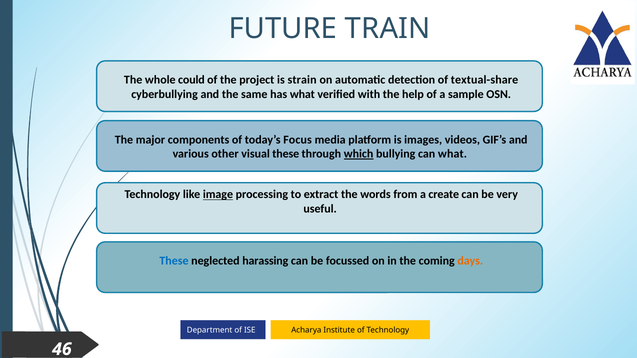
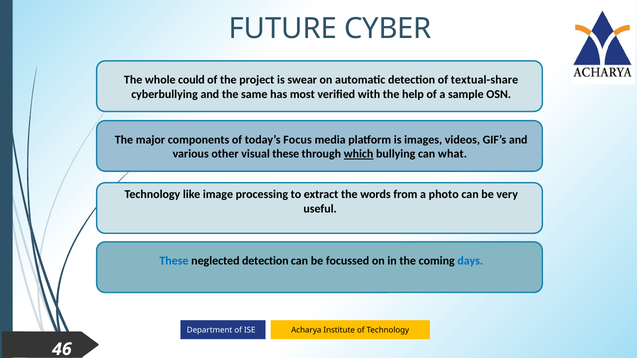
TRAIN: TRAIN -> CYBER
strain: strain -> swear
has what: what -> most
image underline: present -> none
create: create -> photo
neglected harassing: harassing -> detection
days colour: orange -> blue
